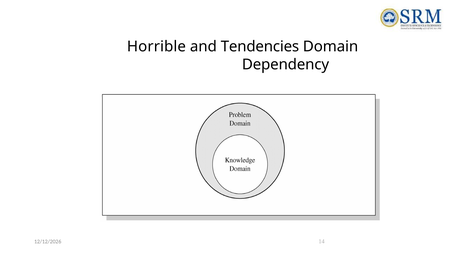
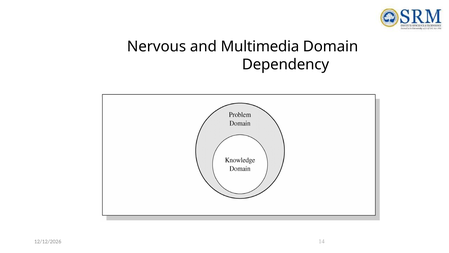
Horrible: Horrible -> Nervous
Tendencies: Tendencies -> Multimedia
